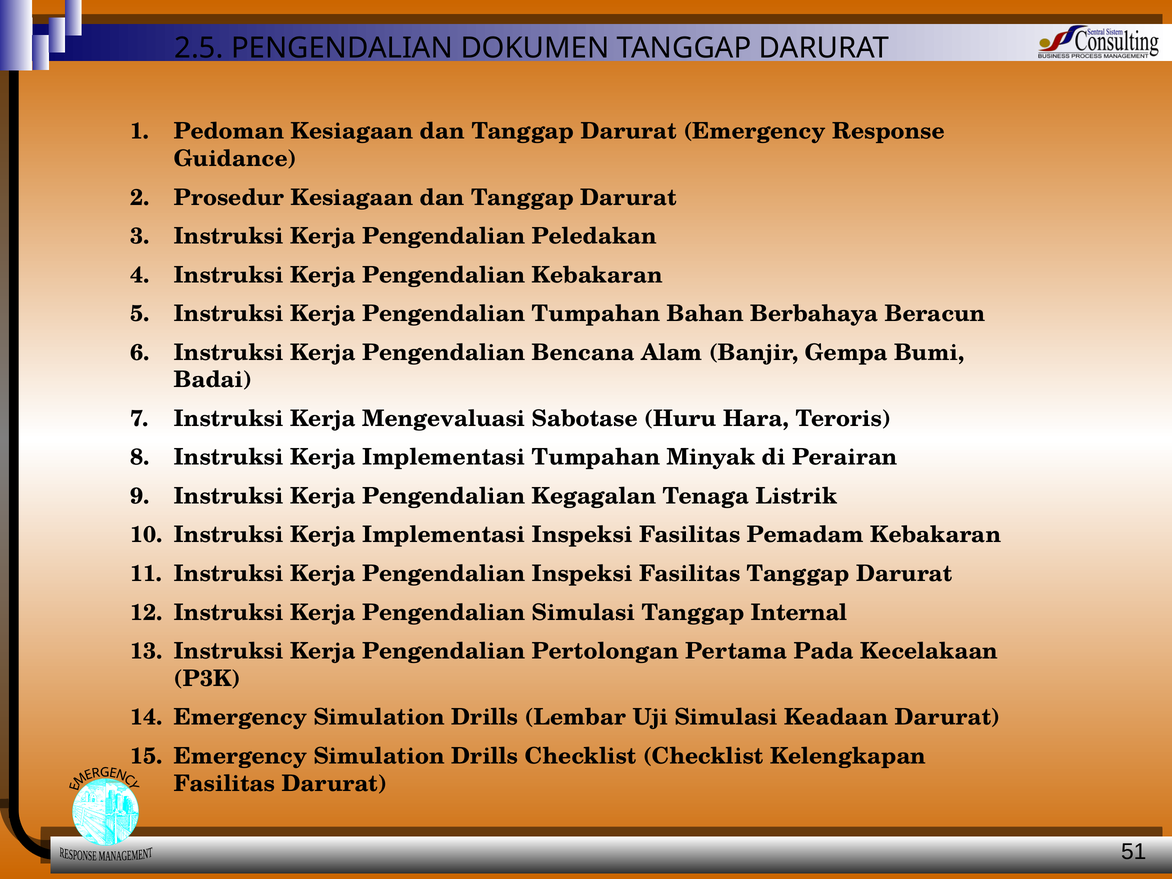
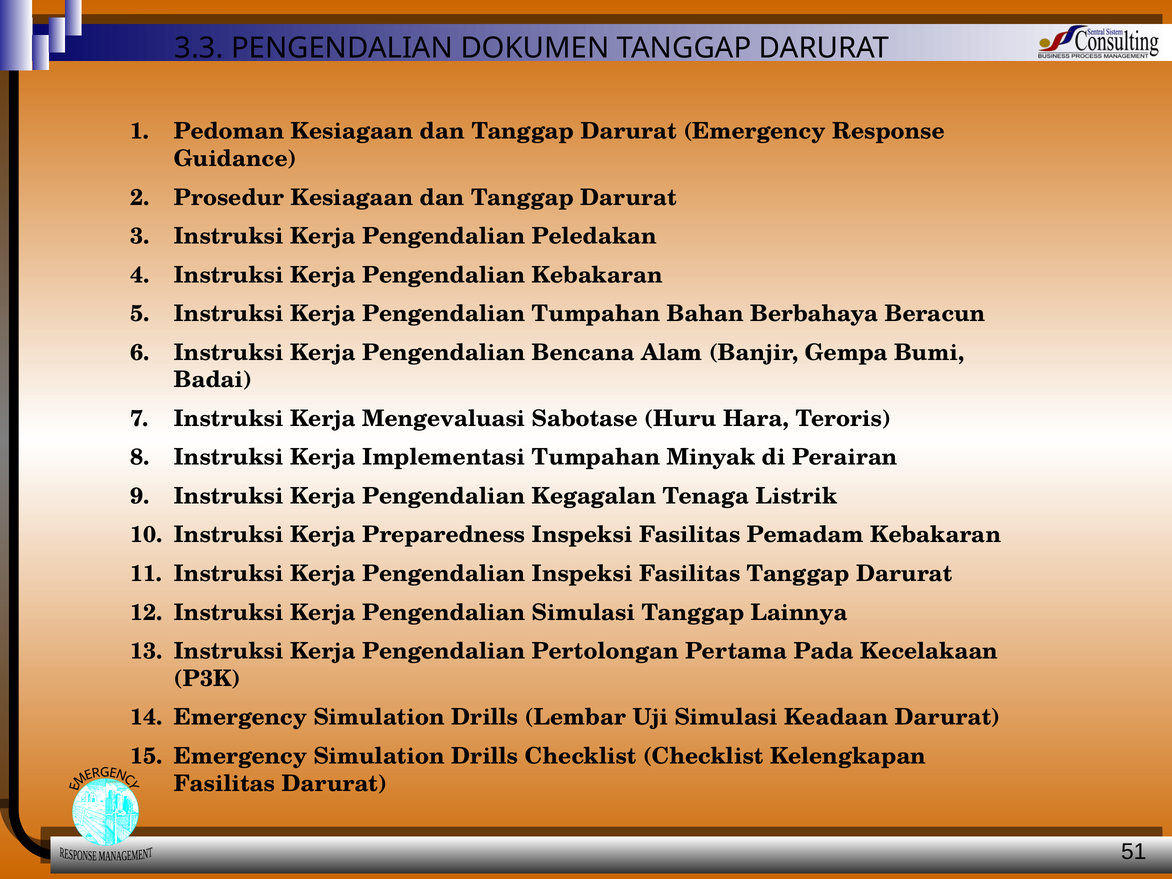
2.5: 2.5 -> 3.3
Implementasi at (444, 535): Implementasi -> Preparedness
Internal: Internal -> Lainnya
